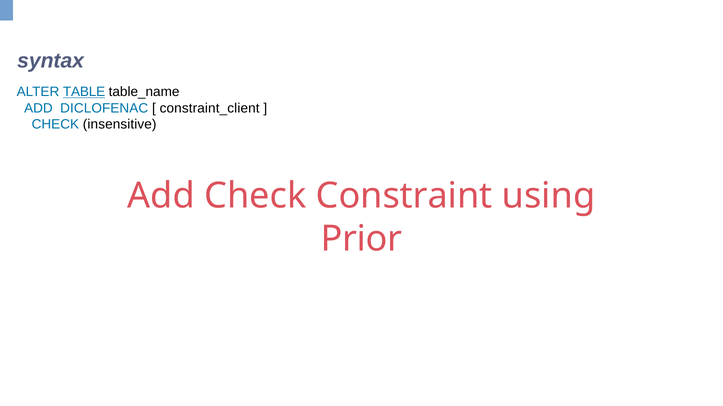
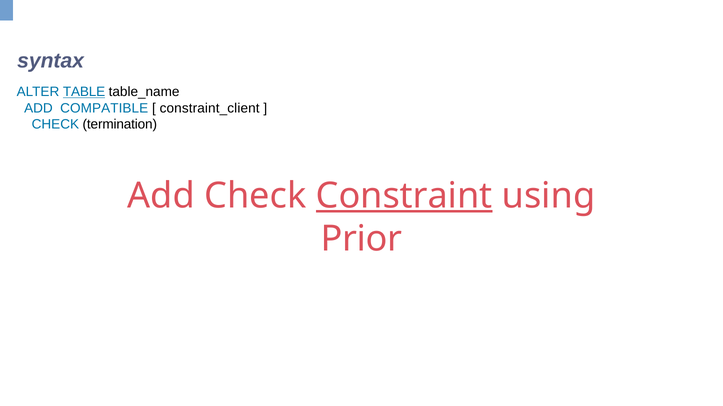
DICLOFENAC: DICLOFENAC -> COMPATIBLE
insensitive: insensitive -> termination
Constraint underline: none -> present
